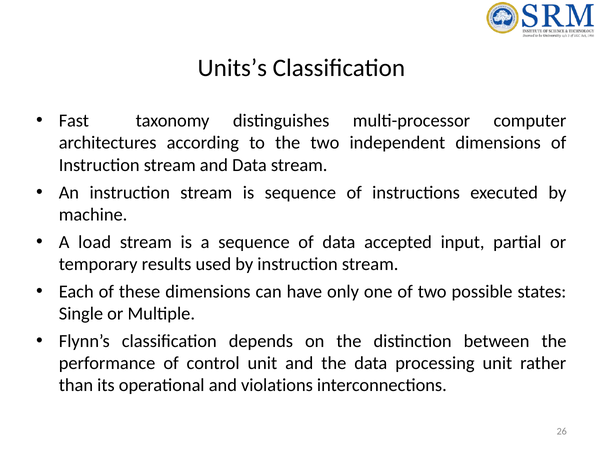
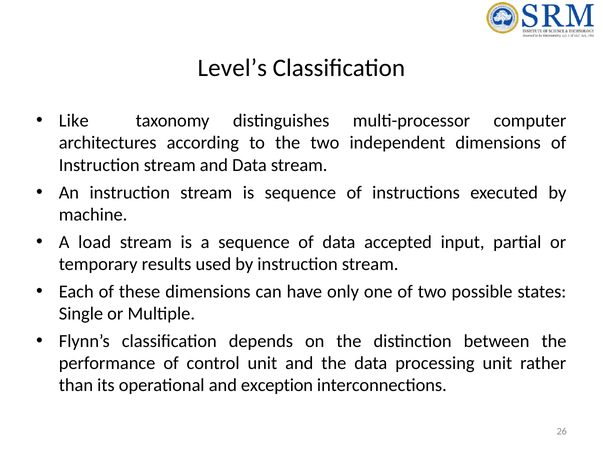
Units’s: Units’s -> Level’s
Fast: Fast -> Like
violations: violations -> exception
